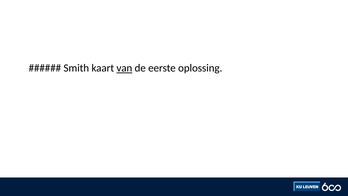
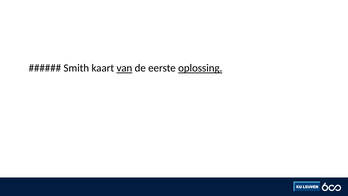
oplossing underline: none -> present
